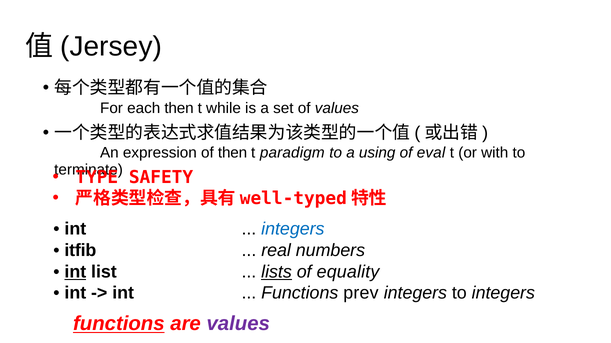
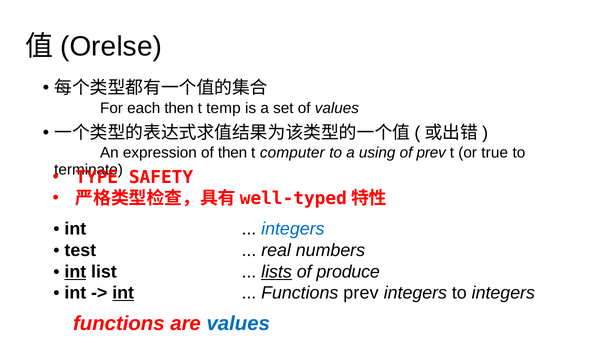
Jersey: Jersey -> Orelse
while: while -> temp
paradigm: paradigm -> computer
of eval: eval -> prev
with: with -> true
itfib: itfib -> test
equality: equality -> produce
int at (123, 294) underline: none -> present
functions at (119, 324) underline: present -> none
values at (238, 324) colour: purple -> blue
